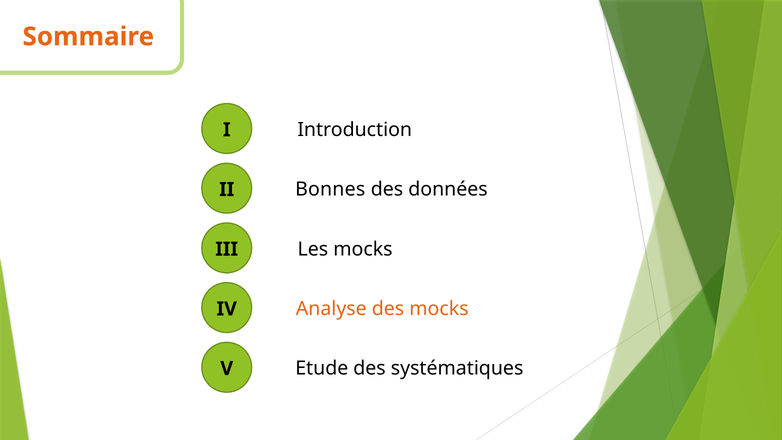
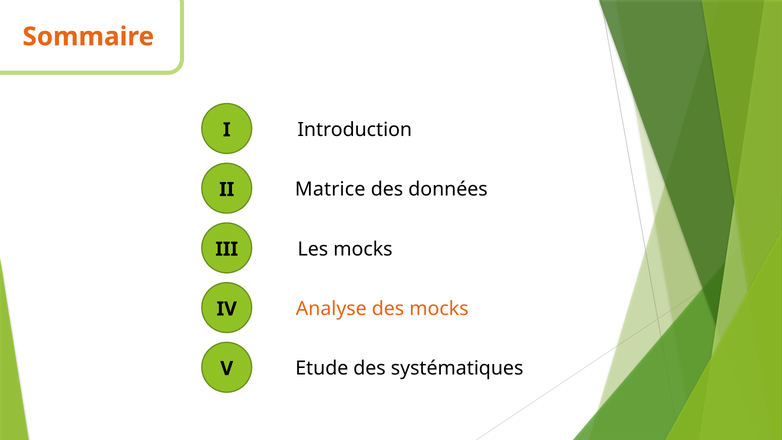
Bonnes: Bonnes -> Matrice
